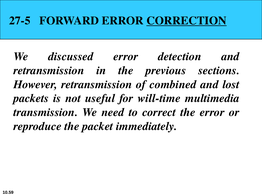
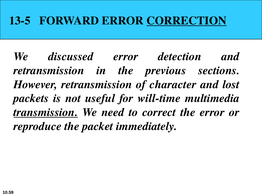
27-5: 27-5 -> 13-5
combined: combined -> character
transmission underline: none -> present
